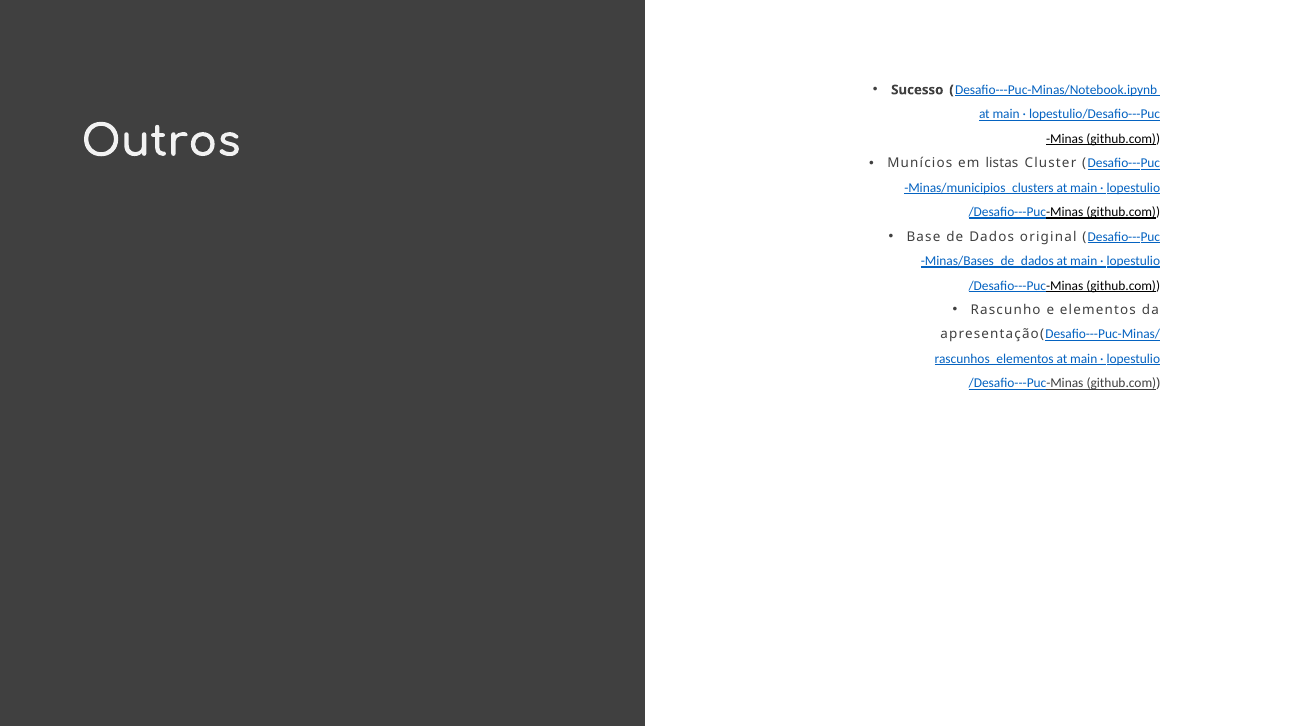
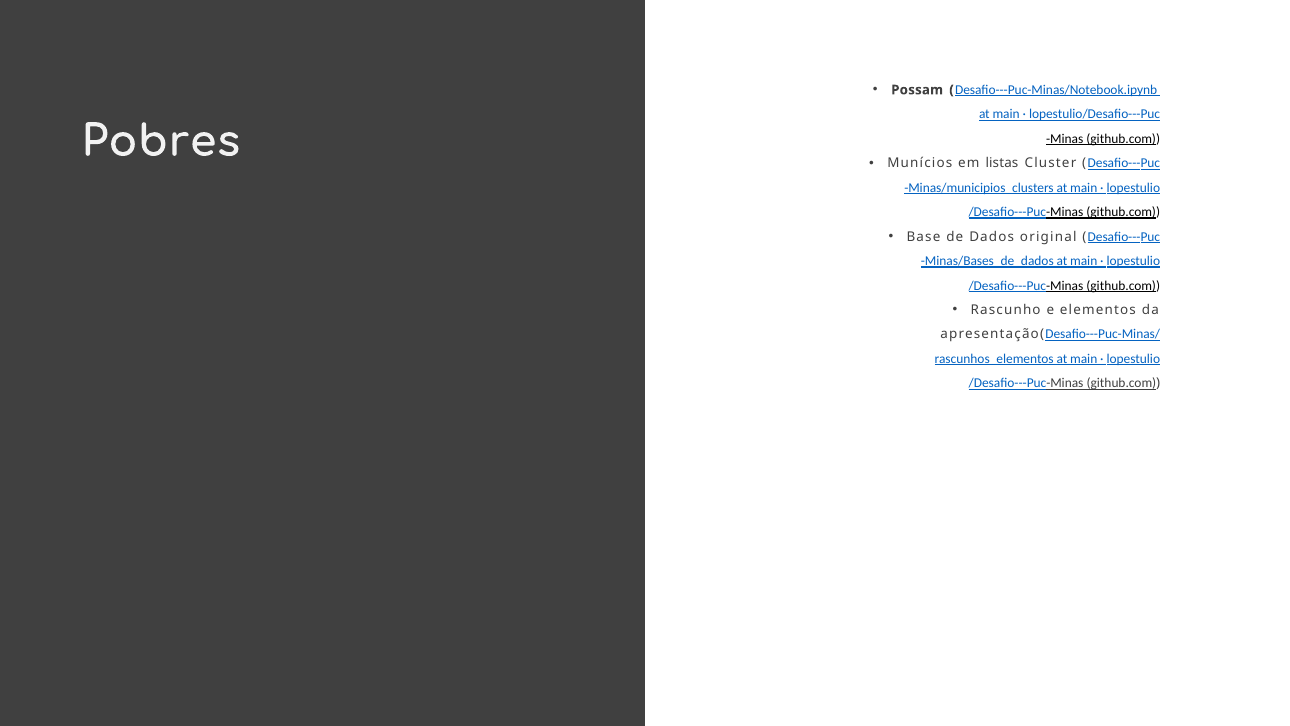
Sucesso: Sucesso -> Possam
Outros: Outros -> Pobres
